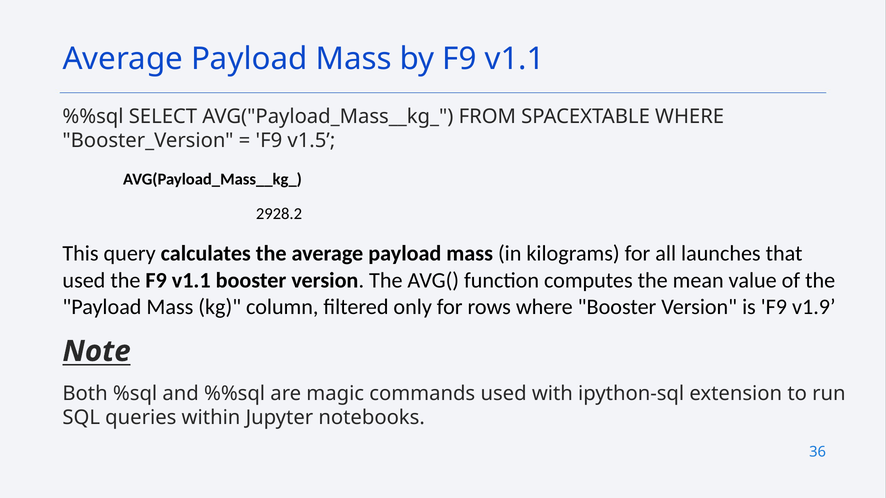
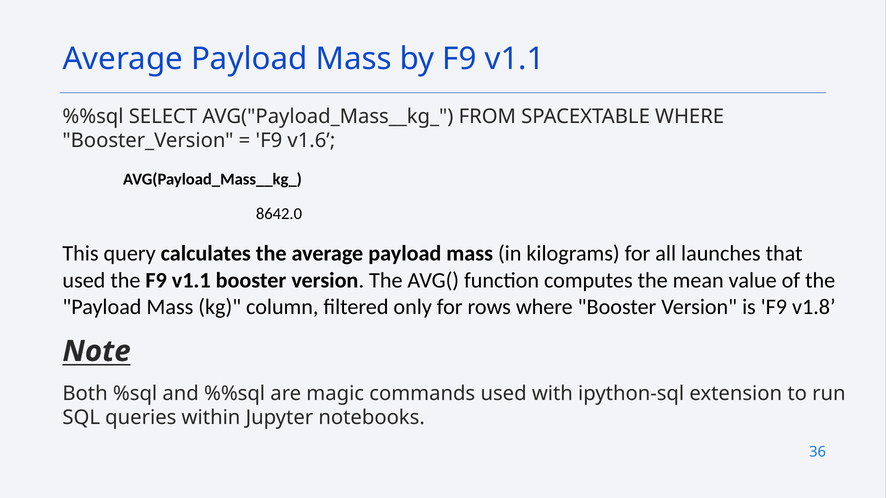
v1.5: v1.5 -> v1.6
2928.2: 2928.2 -> 8642.0
v1.9: v1.9 -> v1.8
